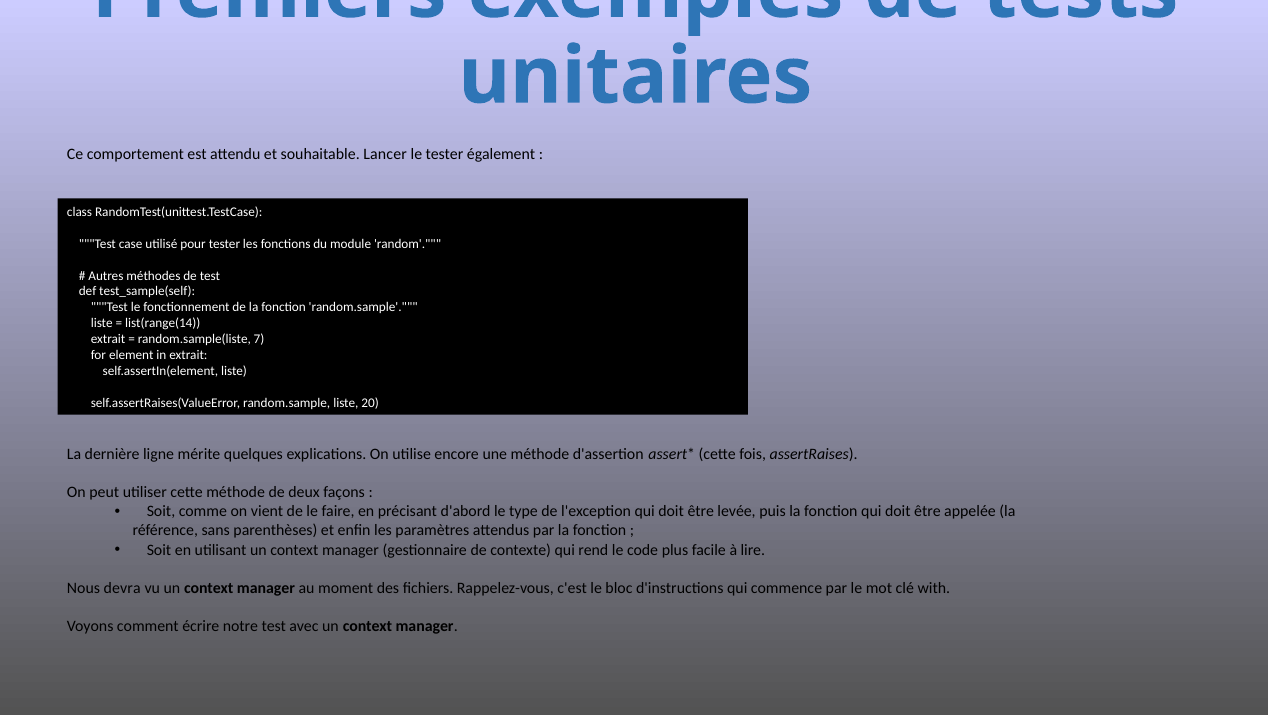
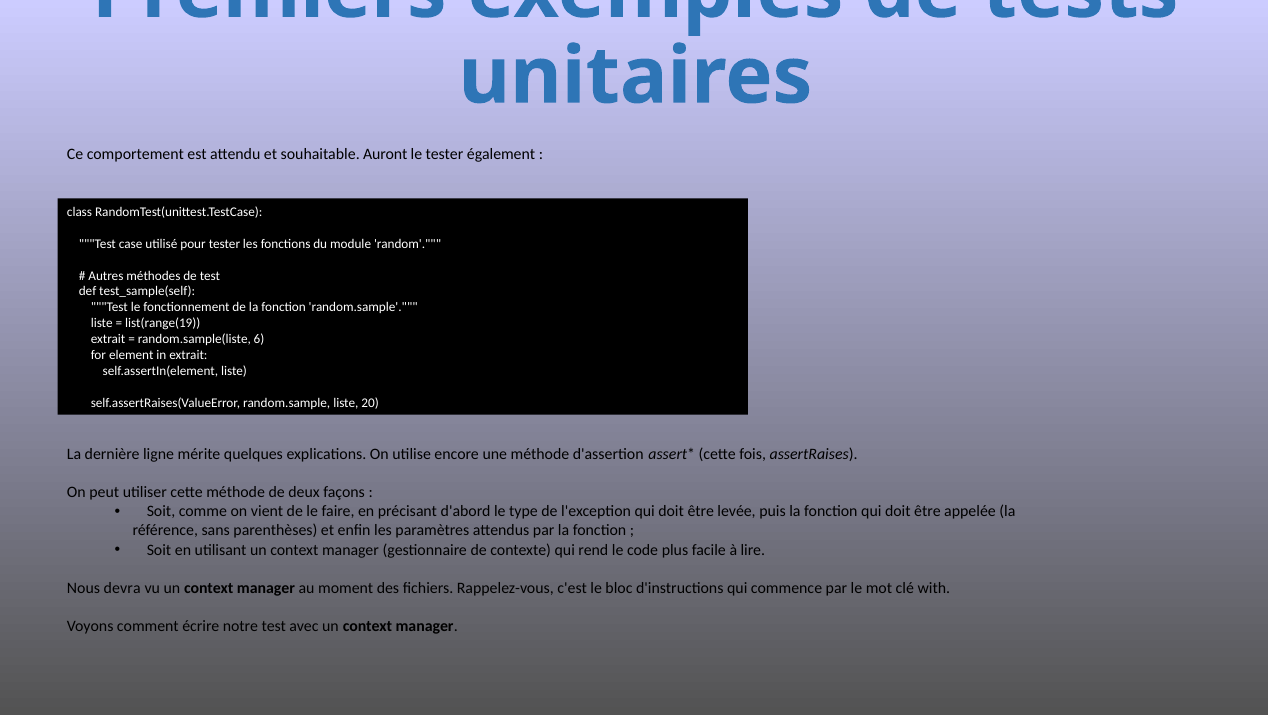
Lancer: Lancer -> Auront
list(range(14: list(range(14 -> list(range(19
7: 7 -> 6
